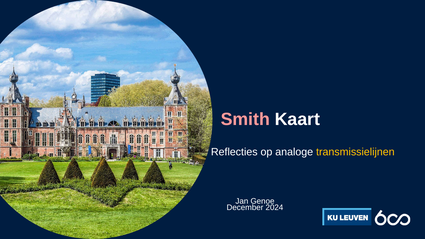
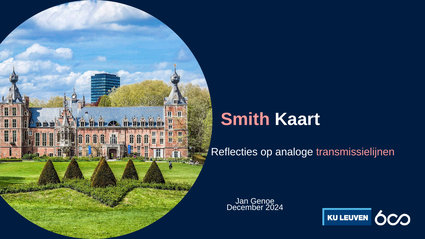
transmissielijnen colour: yellow -> pink
